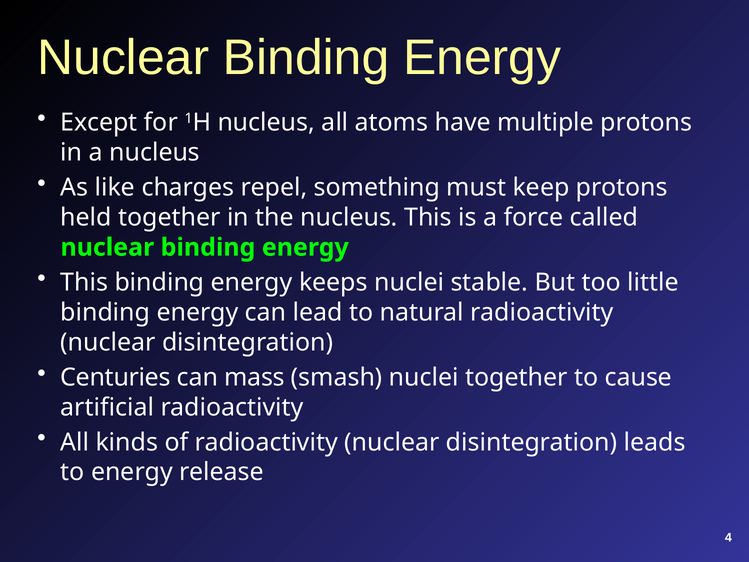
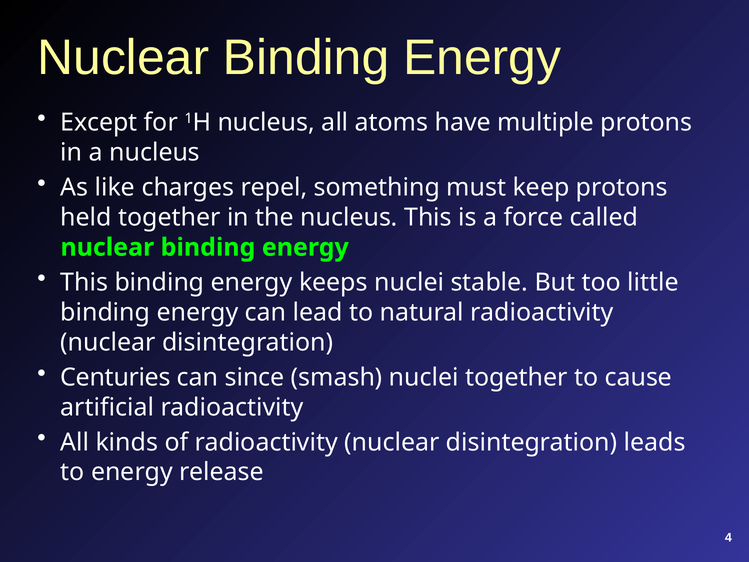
mass: mass -> since
